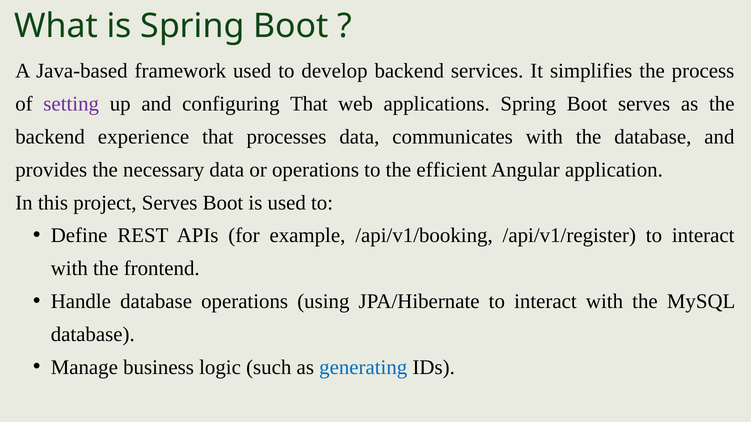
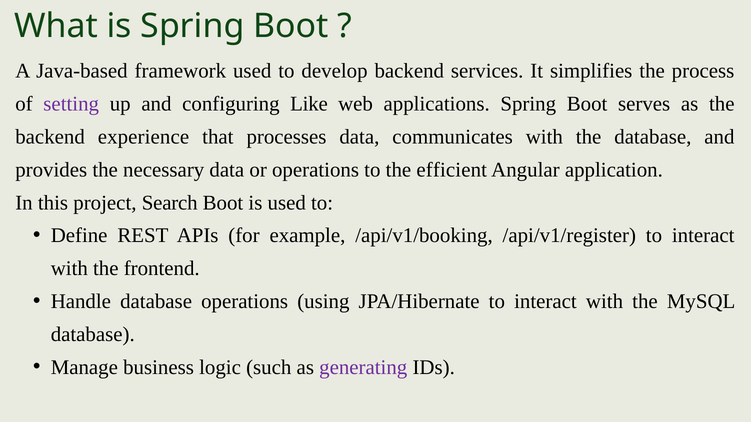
configuring That: That -> Like
project Serves: Serves -> Search
generating colour: blue -> purple
